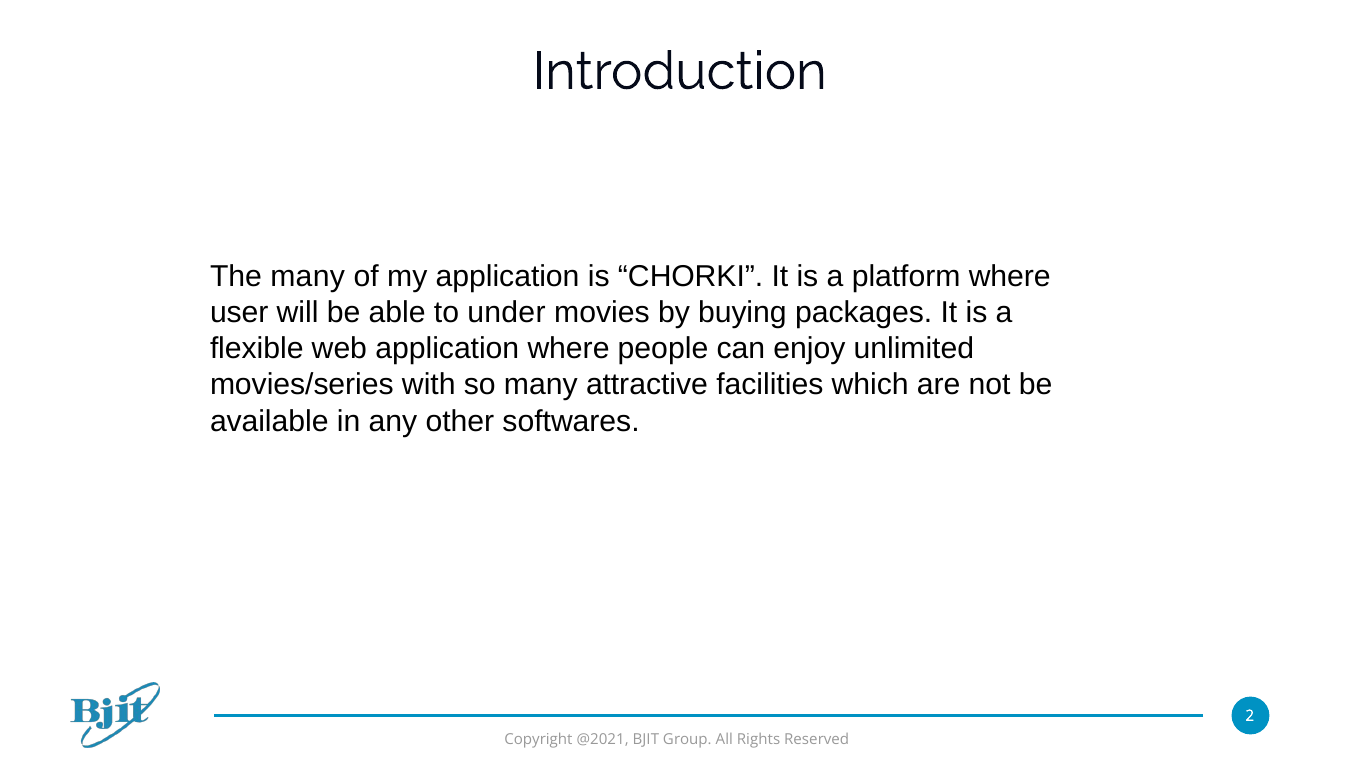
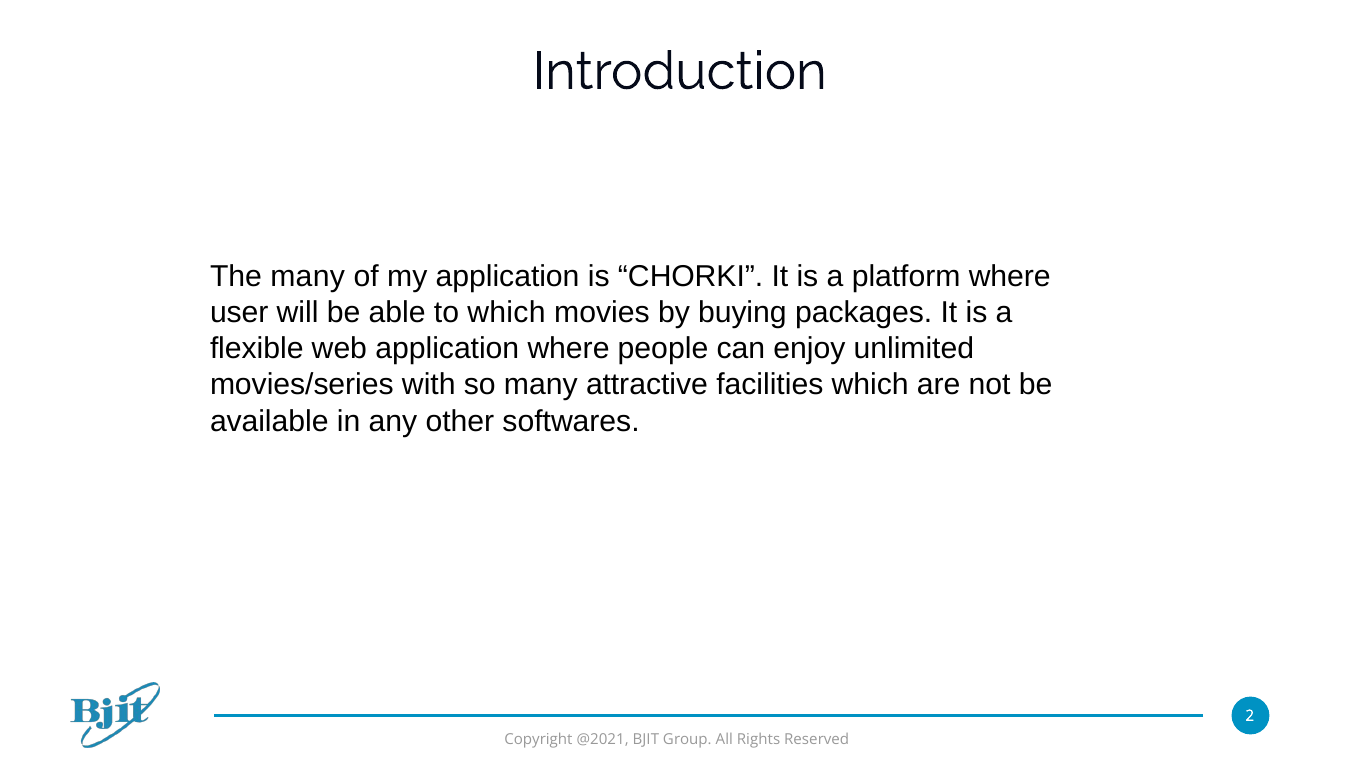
to under: under -> which
